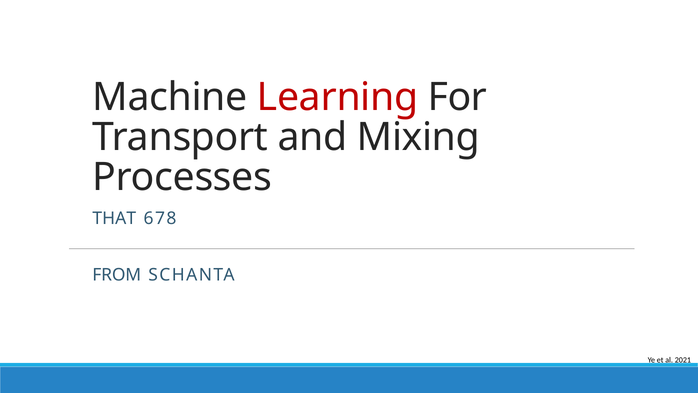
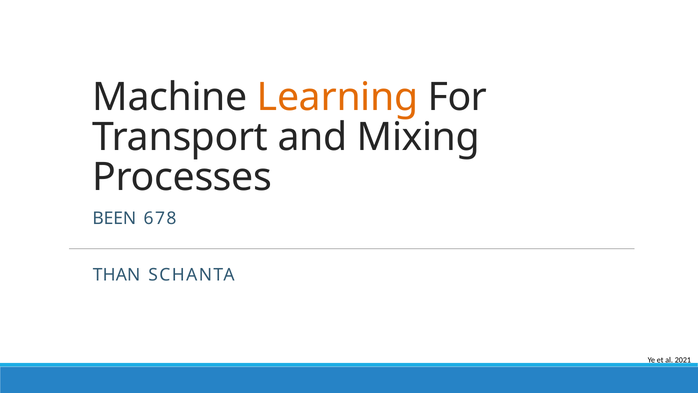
Learning colour: red -> orange
THAT: THAT -> BEEN
FROM: FROM -> THAN
